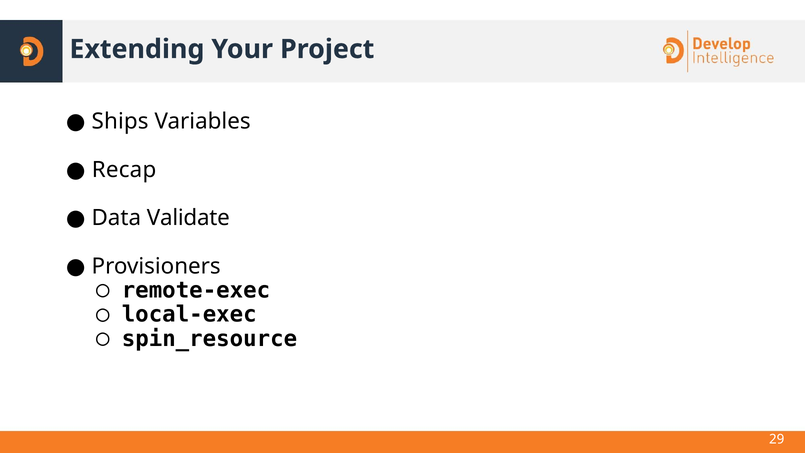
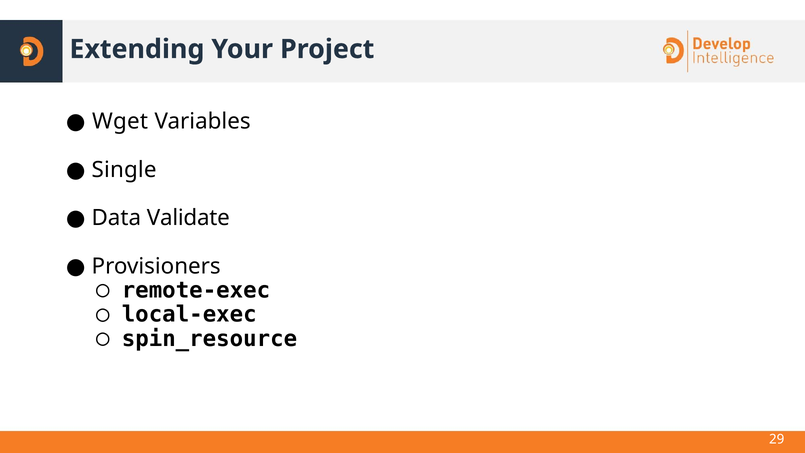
Ships: Ships -> Wget
Recap: Recap -> Single
